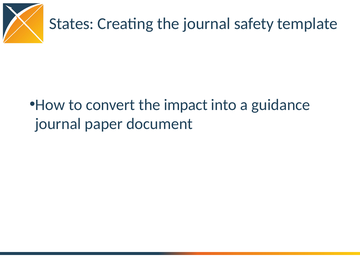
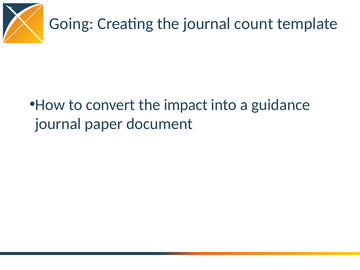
States: States -> Going
safety: safety -> count
